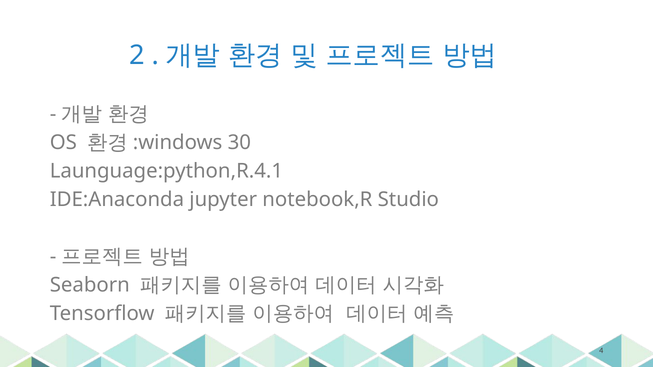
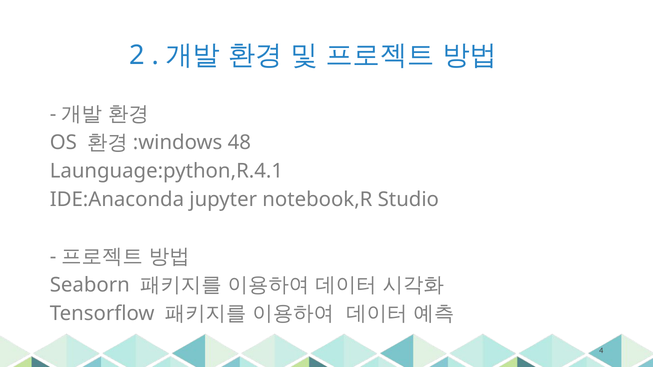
30: 30 -> 48
